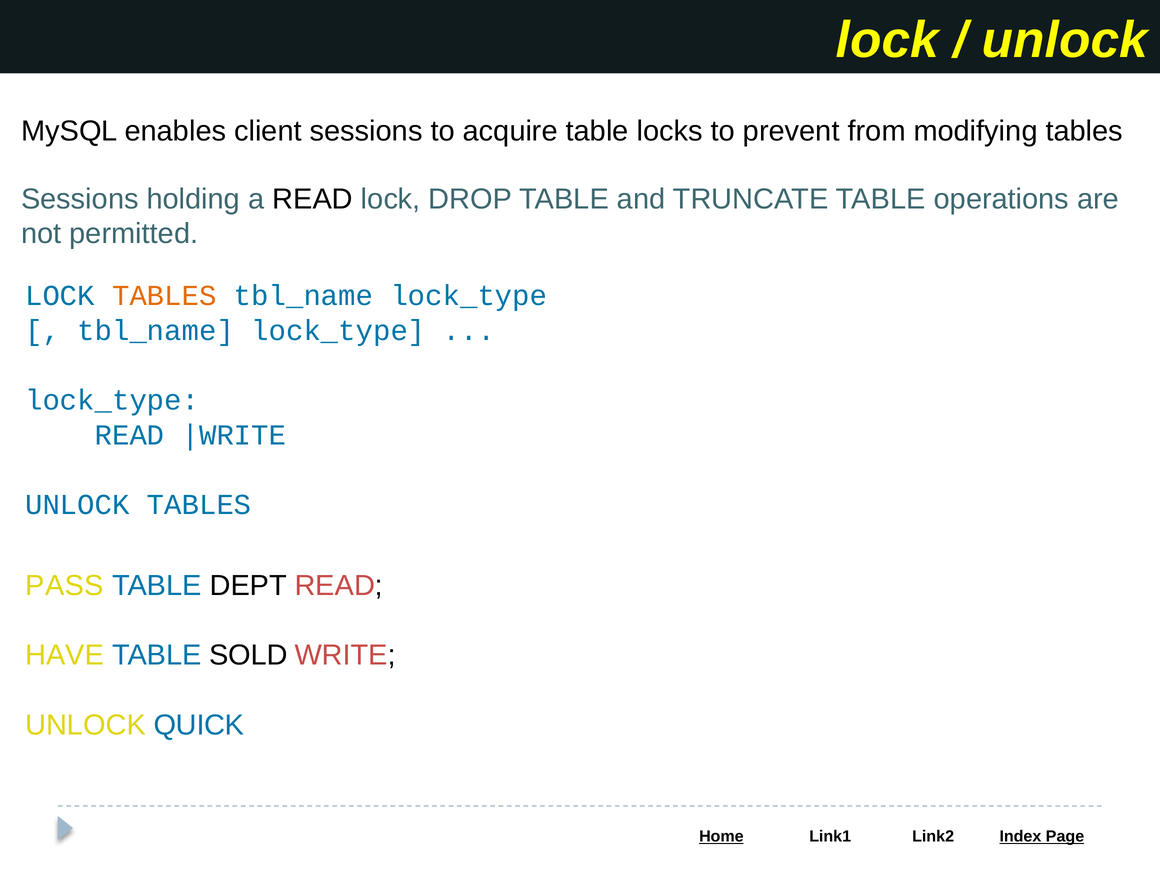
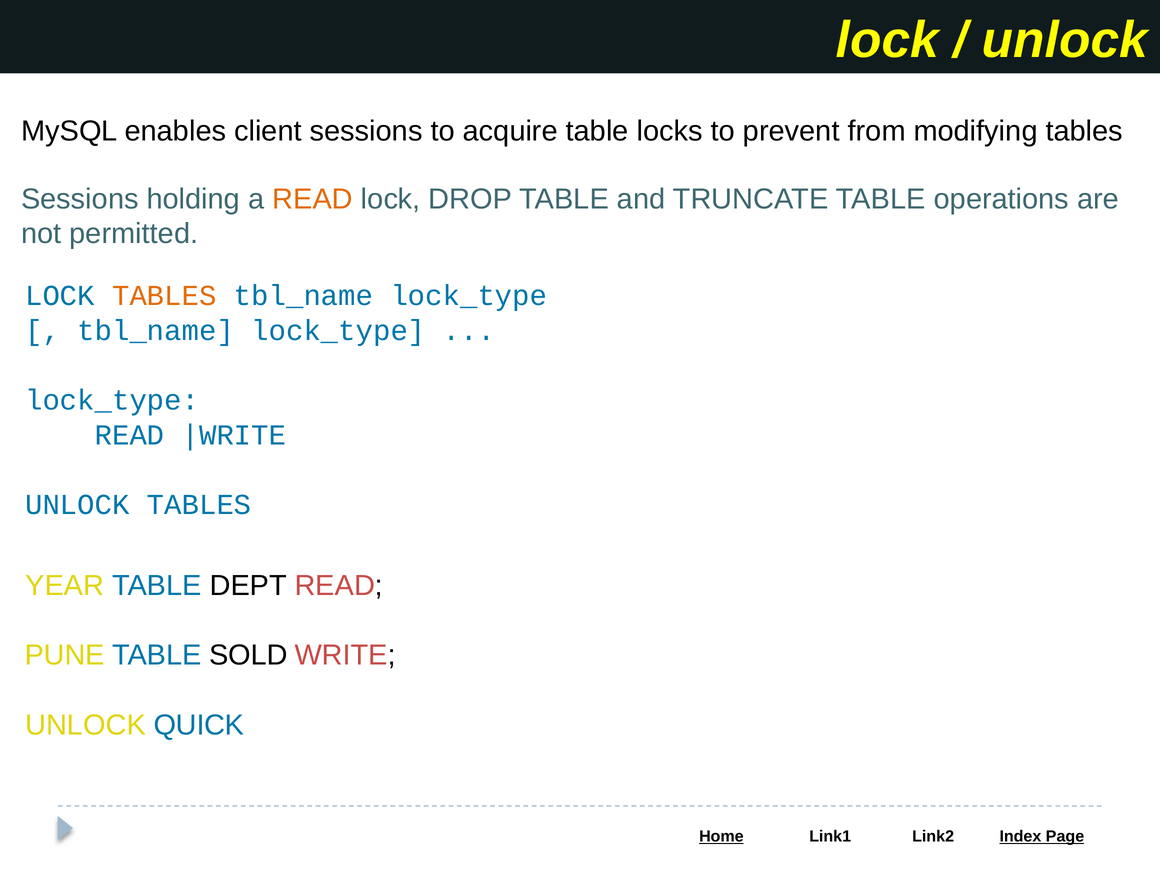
READ at (313, 199) colour: black -> orange
PASS: PASS -> YEAR
HAVE: HAVE -> PUNE
